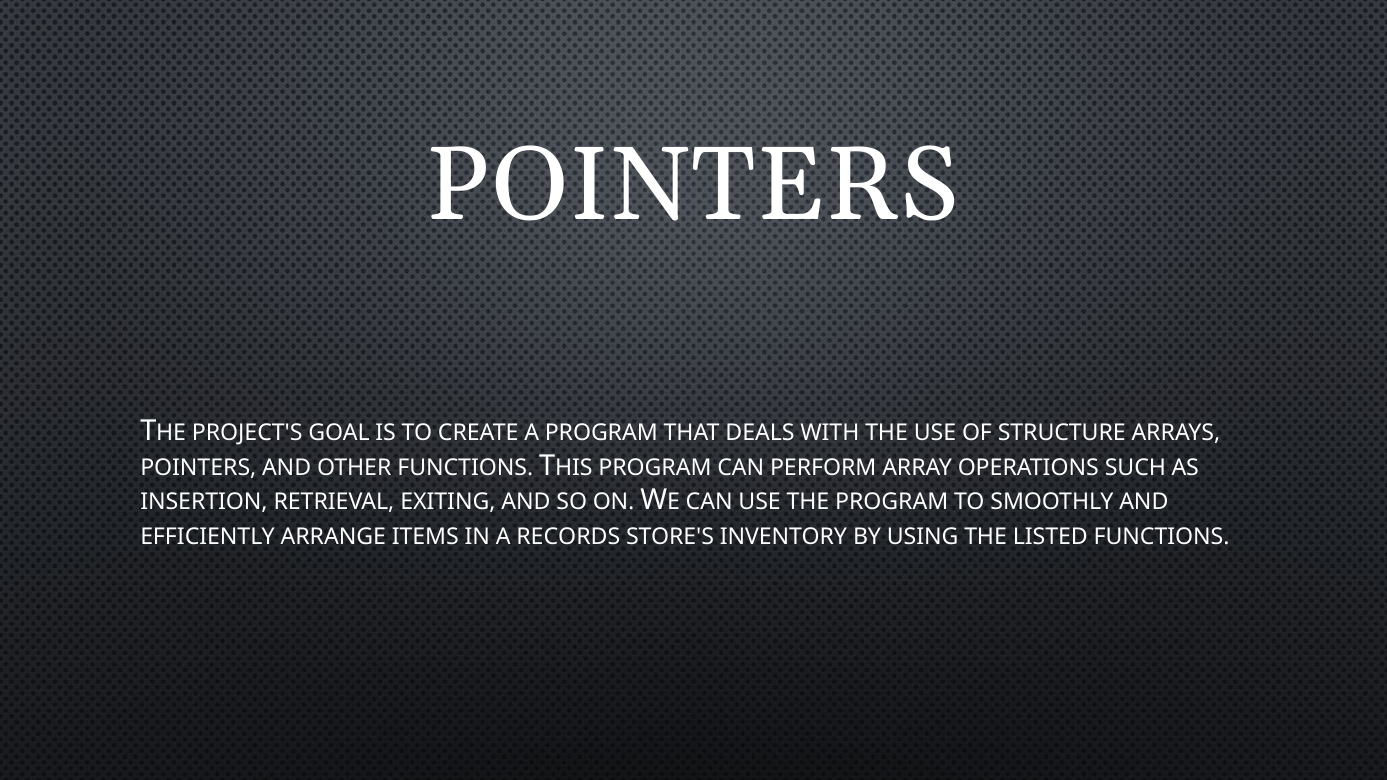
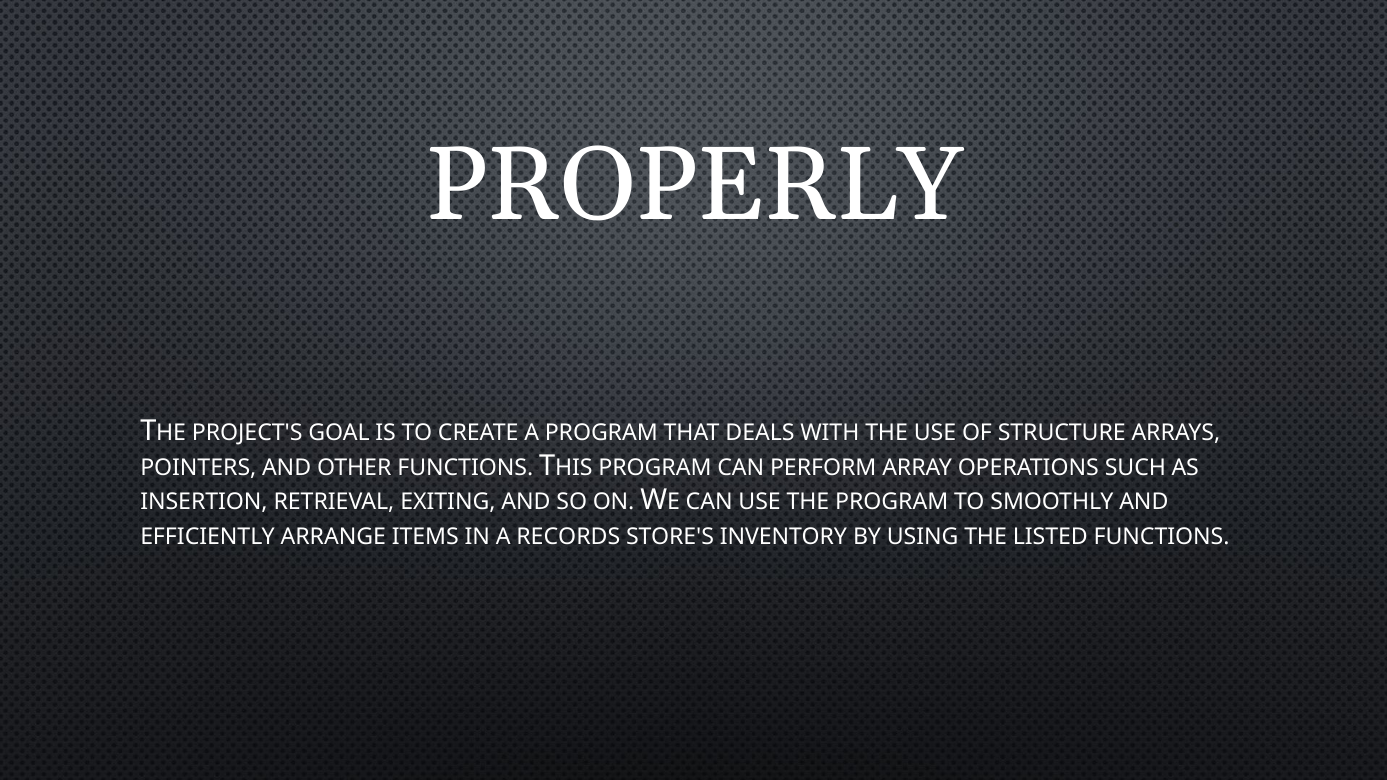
POINTERS at (693, 185): POINTERS -> PROPERLY
